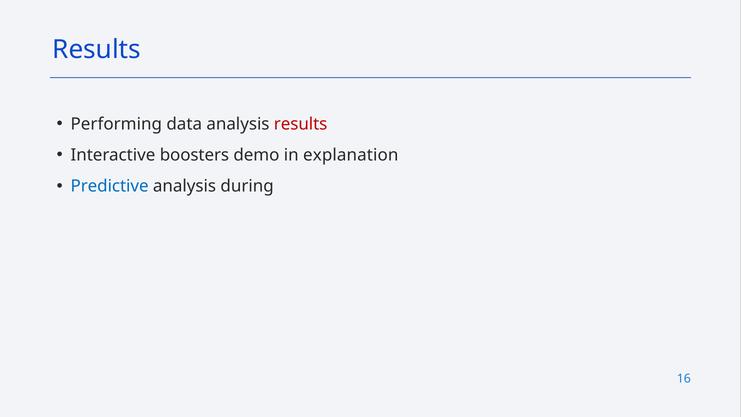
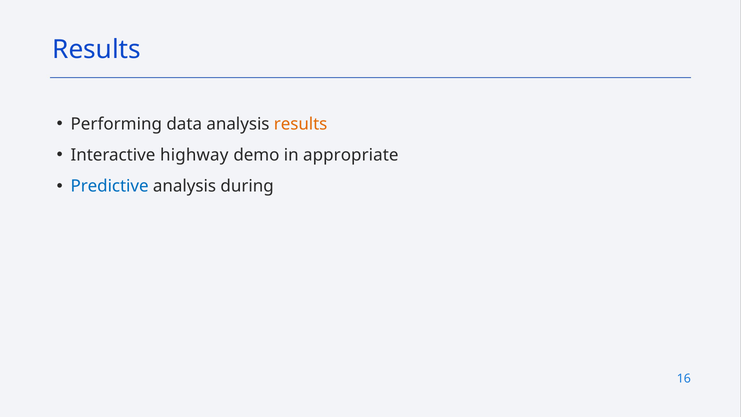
results at (301, 124) colour: red -> orange
boosters: boosters -> highway
explanation: explanation -> appropriate
